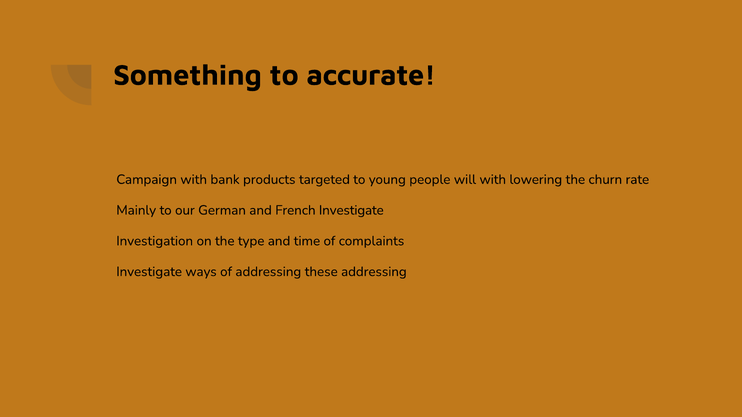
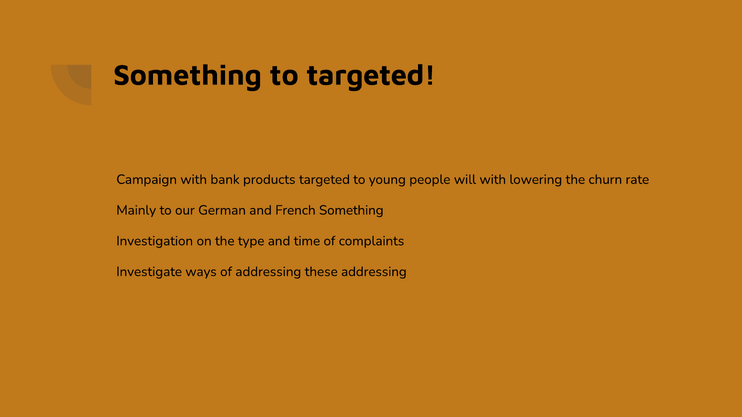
to accurate: accurate -> targeted
French Investigate: Investigate -> Something
